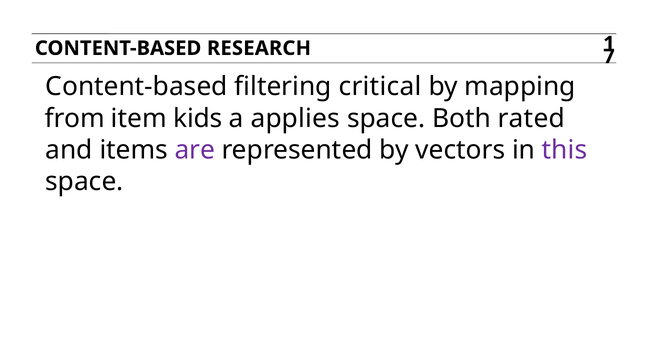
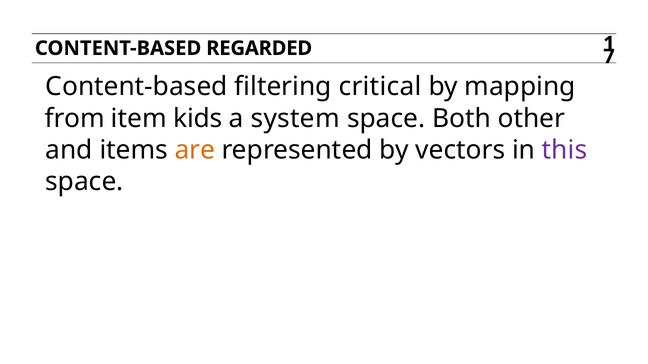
RESEARCH: RESEARCH -> REGARDED
applies: applies -> system
rated: rated -> other
are colour: purple -> orange
